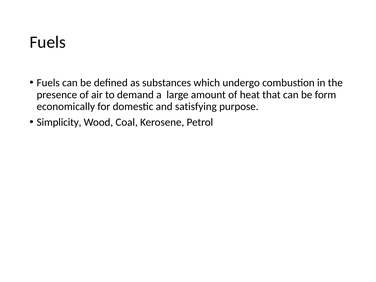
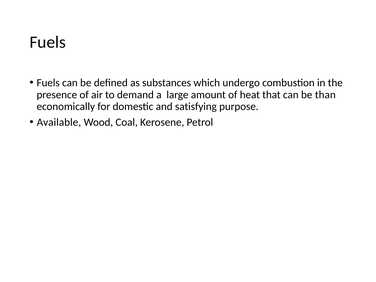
form: form -> than
Simplicity: Simplicity -> Available
